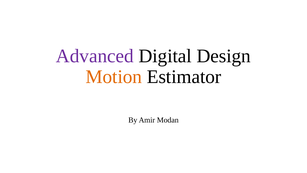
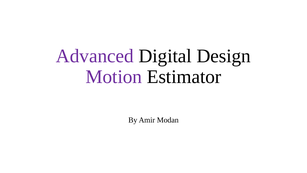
Motion colour: orange -> purple
